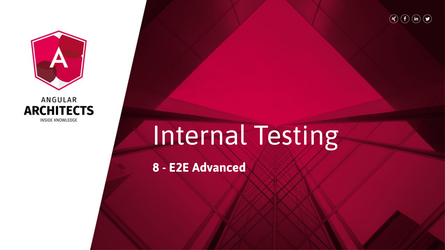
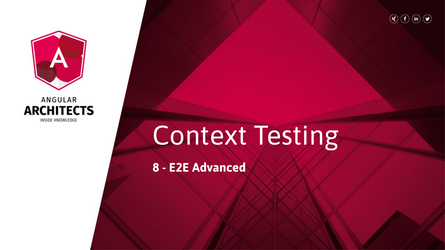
Internal: Internal -> Context
